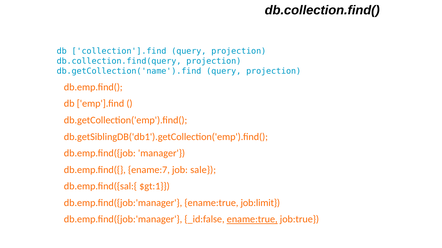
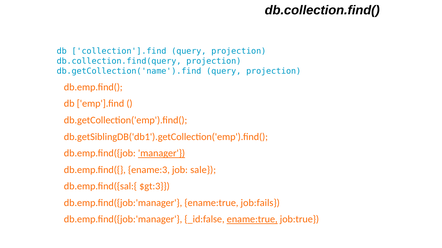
manager underline: none -> present
ename:7: ename:7 -> ename:3
$gt:1: $gt:1 -> $gt:3
job:limit: job:limit -> job:fails
